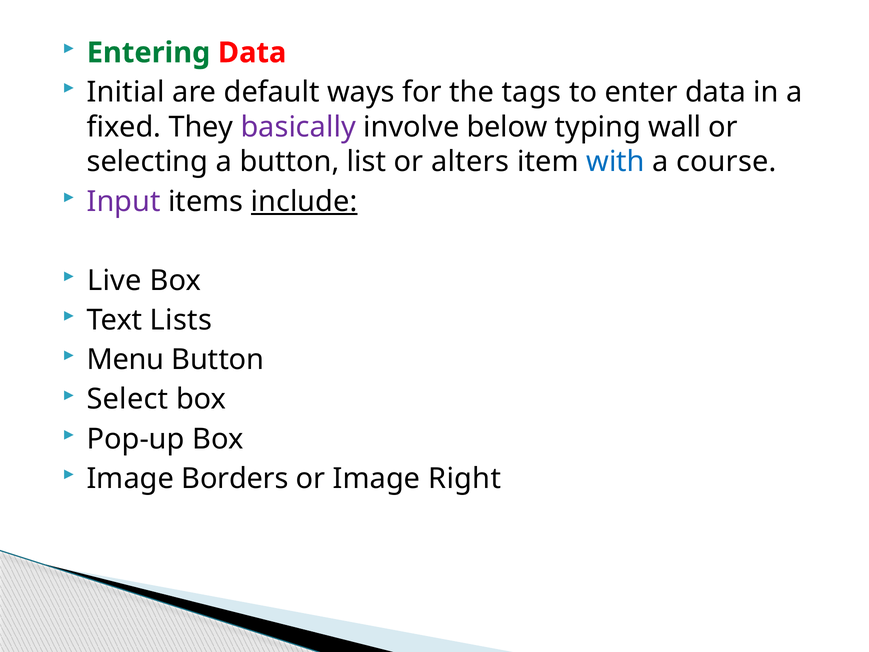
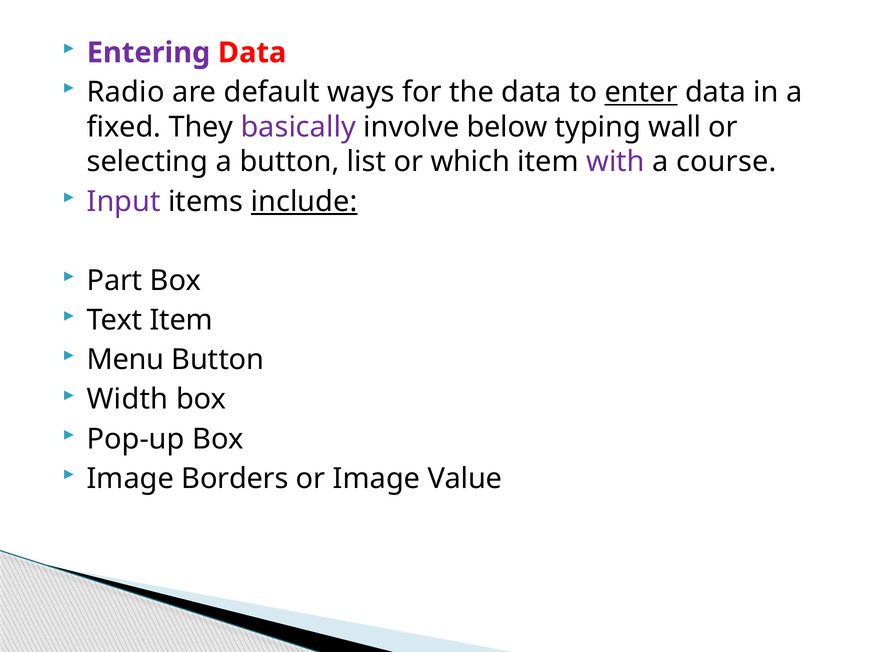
Entering colour: green -> purple
Initial: Initial -> Radio
the tags: tags -> data
enter underline: none -> present
alters: alters -> which
with colour: blue -> purple
Live: Live -> Part
Text Lists: Lists -> Item
Select: Select -> Width
Right: Right -> Value
